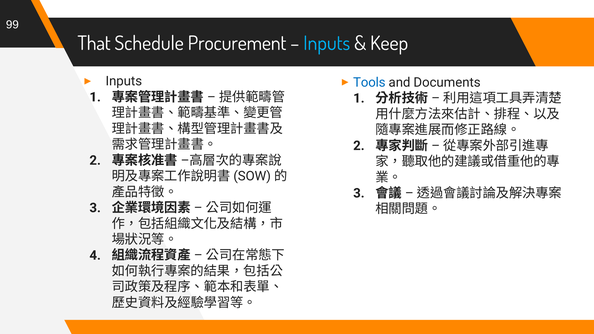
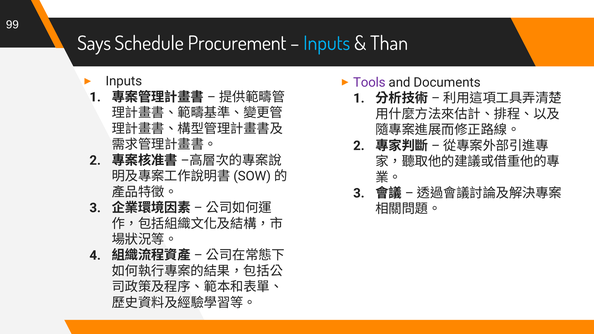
That: That -> Says
Keep: Keep -> Than
Tools colour: blue -> purple
